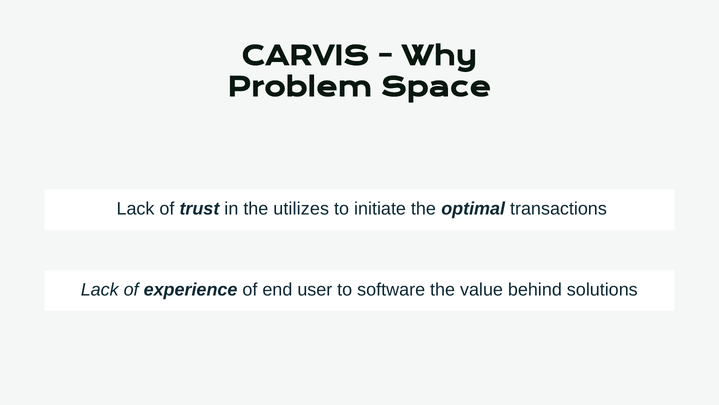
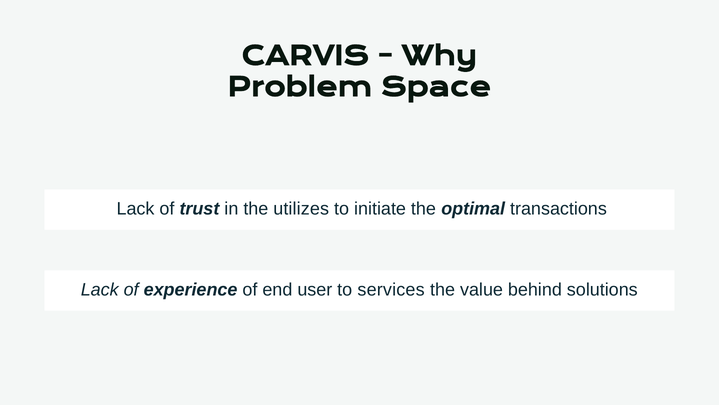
software: software -> services
